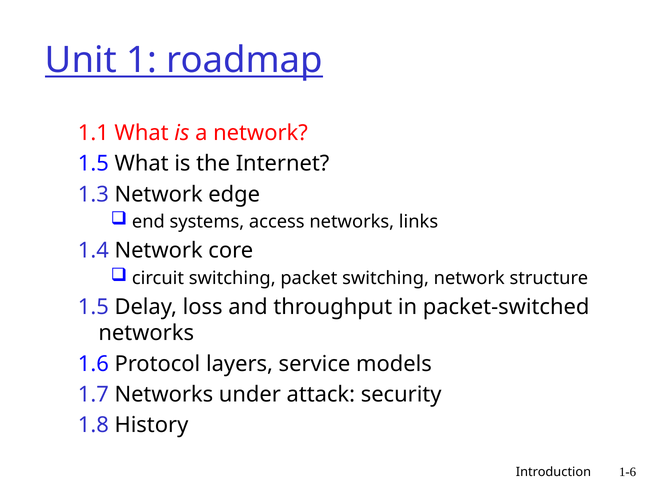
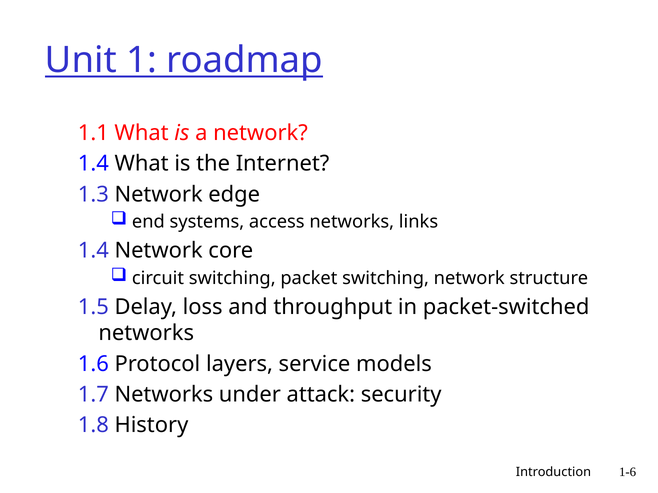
1.5 at (93, 164): 1.5 -> 1.4
